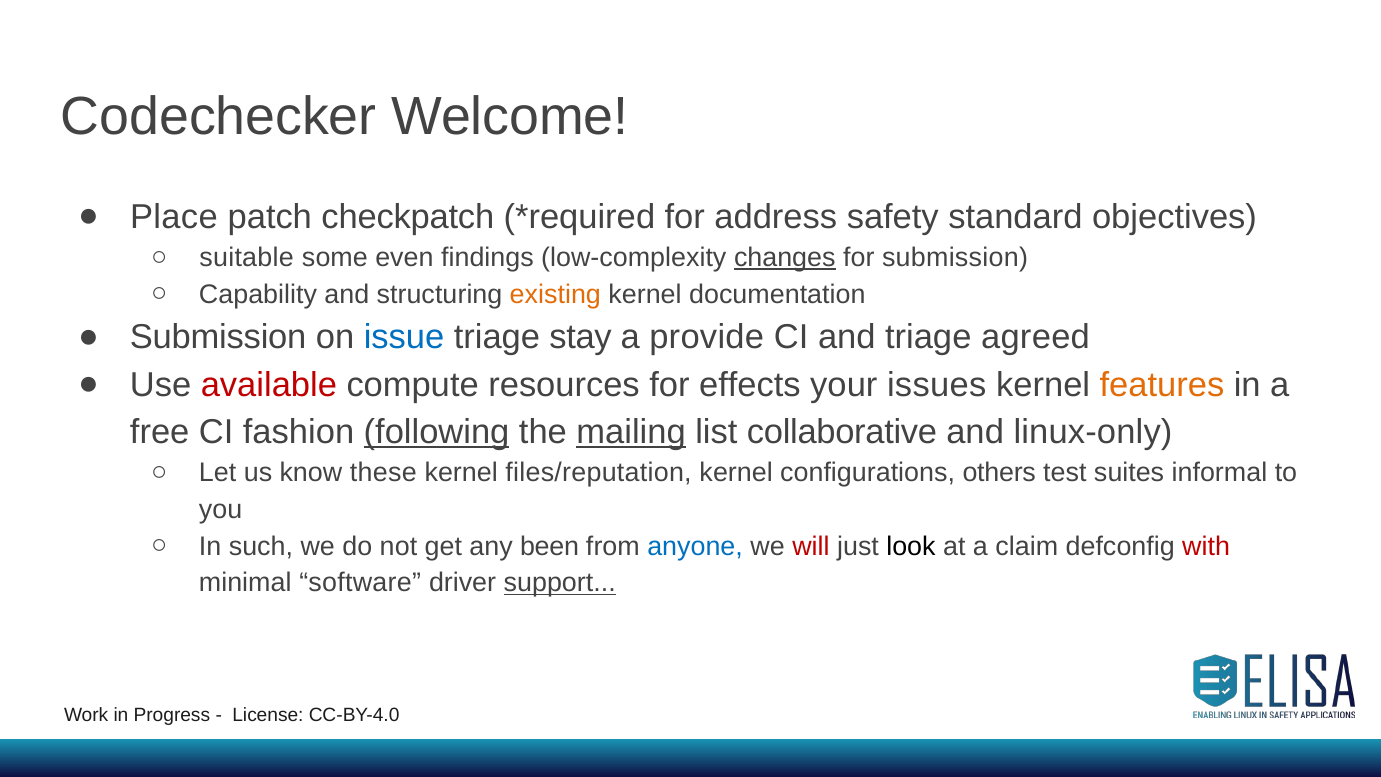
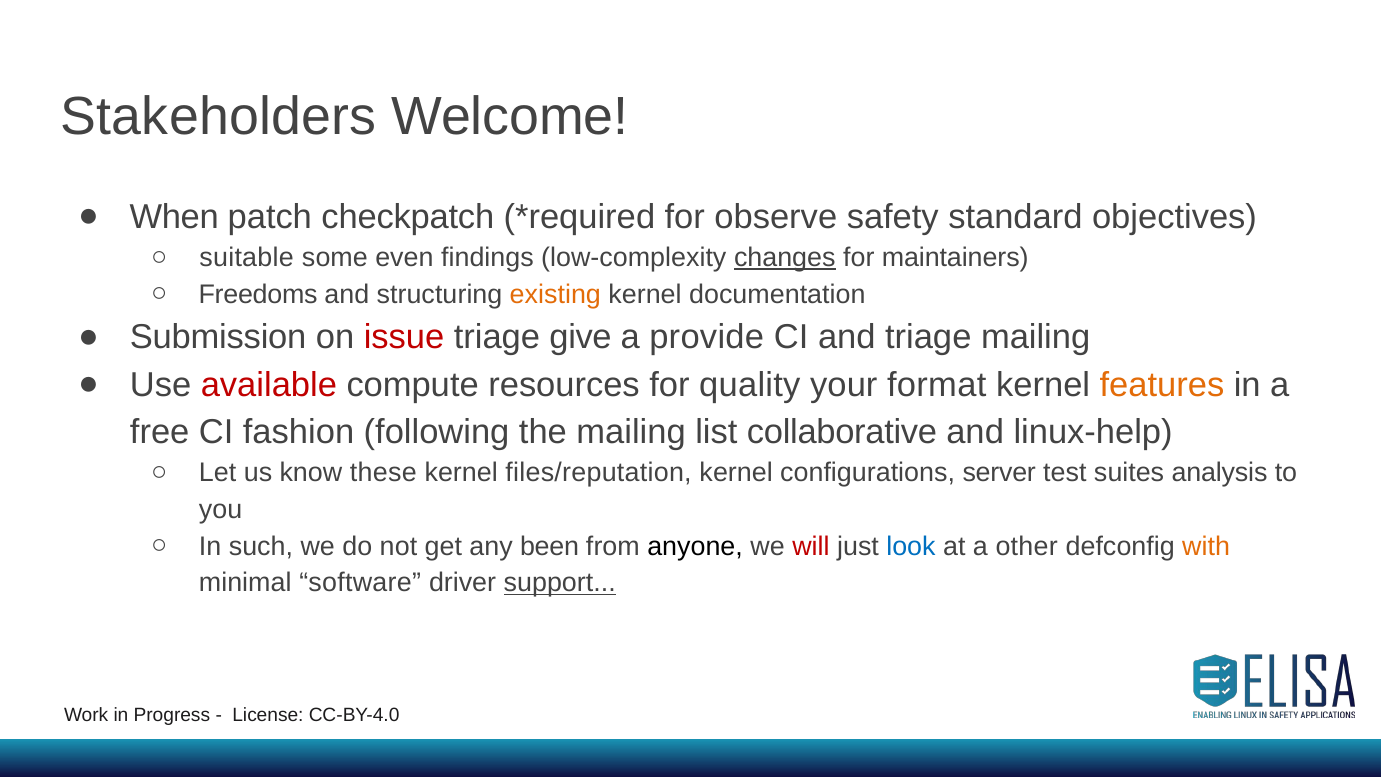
Codechecker: Codechecker -> Stakeholders
Place: Place -> When
address: address -> observe
for submission: submission -> maintainers
Capability: Capability -> Freedoms
issue colour: blue -> red
stay: stay -> give
triage agreed: agreed -> mailing
effects: effects -> quality
issues: issues -> format
following underline: present -> none
mailing at (631, 432) underline: present -> none
linux-only: linux-only -> linux-help
others: others -> server
informal: informal -> analysis
anyone colour: blue -> black
look colour: black -> blue
claim: claim -> other
with colour: red -> orange
